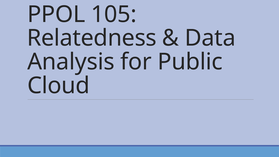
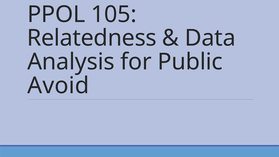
Cloud: Cloud -> Avoid
